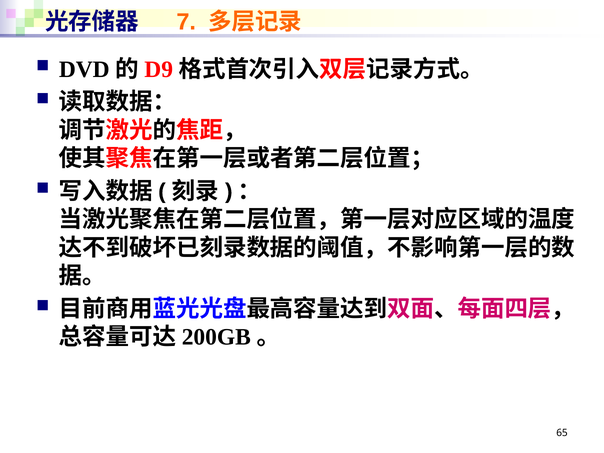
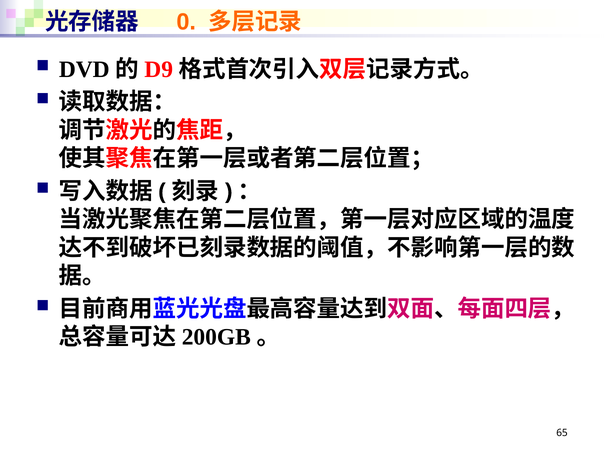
7: 7 -> 0
